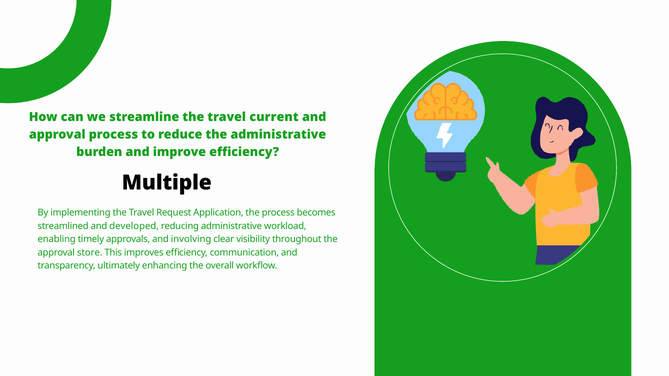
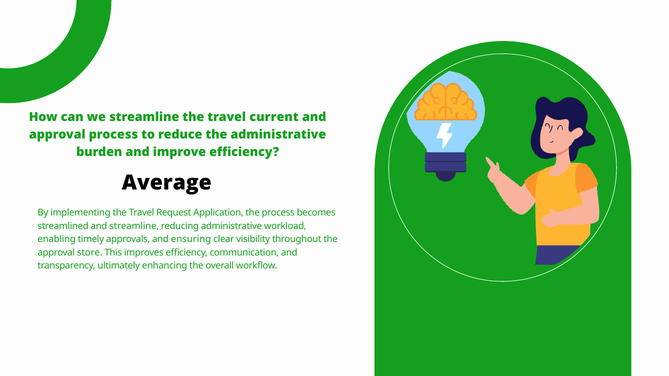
Multiple: Multiple -> Average
and developed: developed -> streamline
involving: involving -> ensuring
